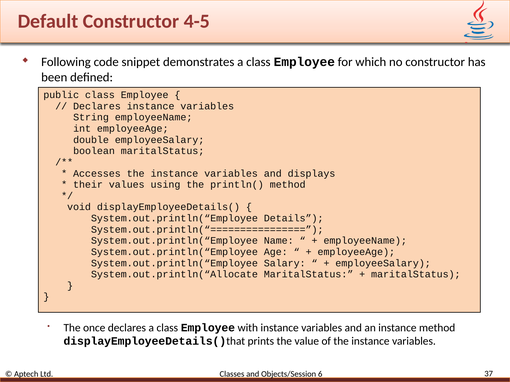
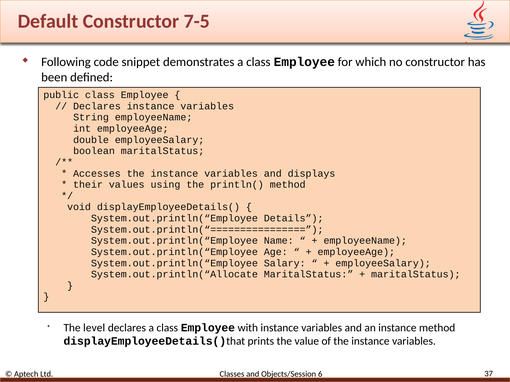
4-5: 4-5 -> 7-5
once: once -> level
